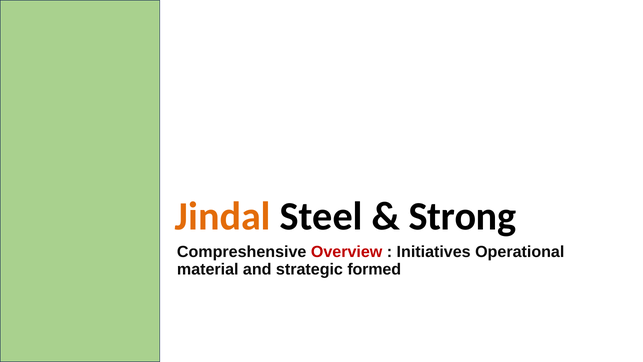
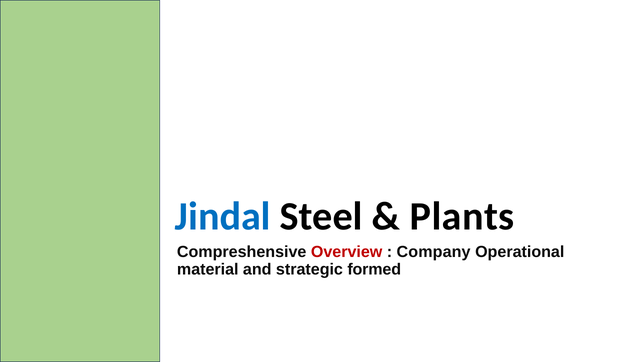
Jindal colour: orange -> blue
Strong: Strong -> Plants
Initiatives: Initiatives -> Company
